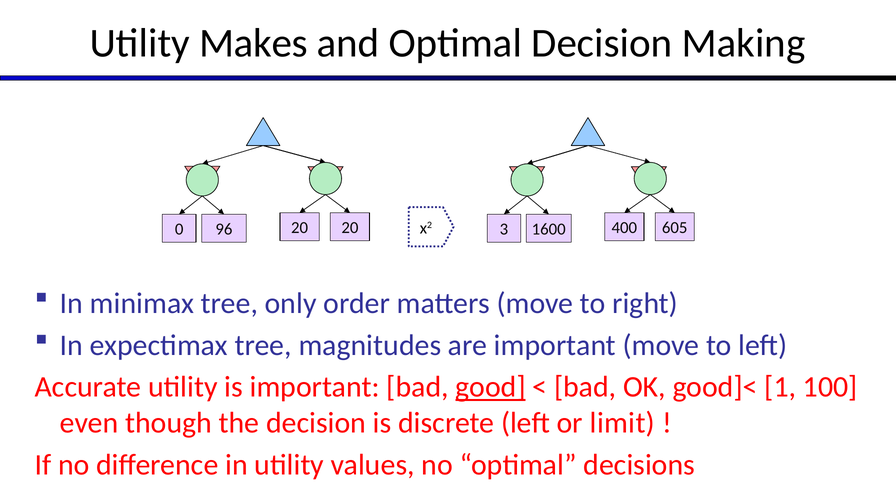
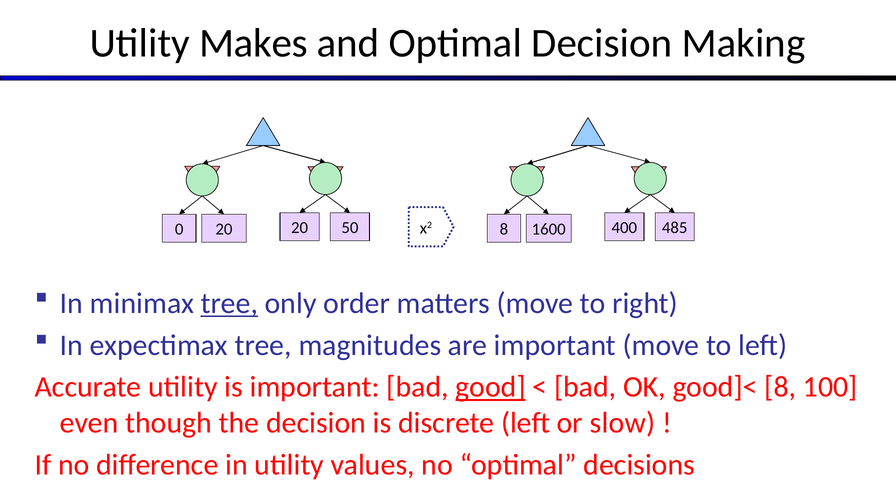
0 96: 96 -> 20
20 20: 20 -> 50
x2 3: 3 -> 8
605: 605 -> 485
tree at (229, 303) underline: none -> present
good]< 1: 1 -> 8
limit: limit -> slow
